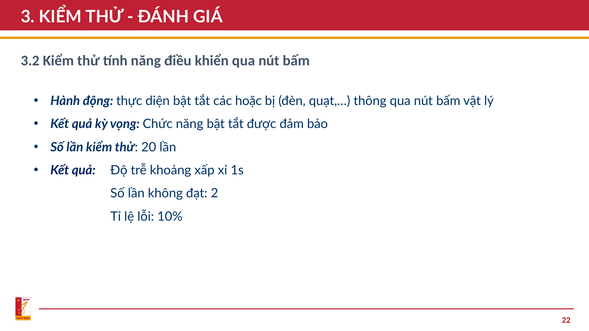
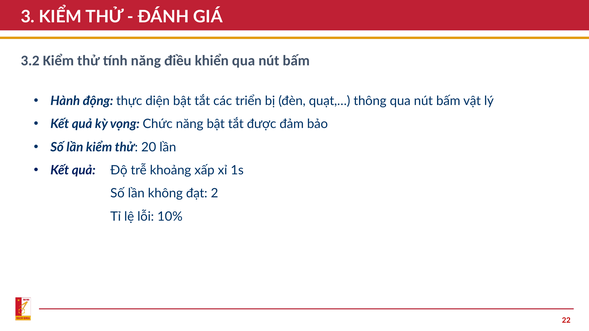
hoặc: hoặc -> triển
